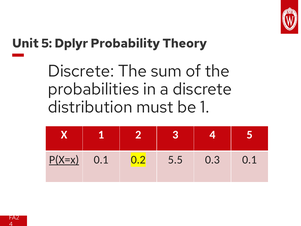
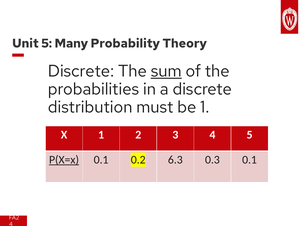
Dplyr: Dplyr -> Many
sum underline: none -> present
5.5: 5.5 -> 6.3
